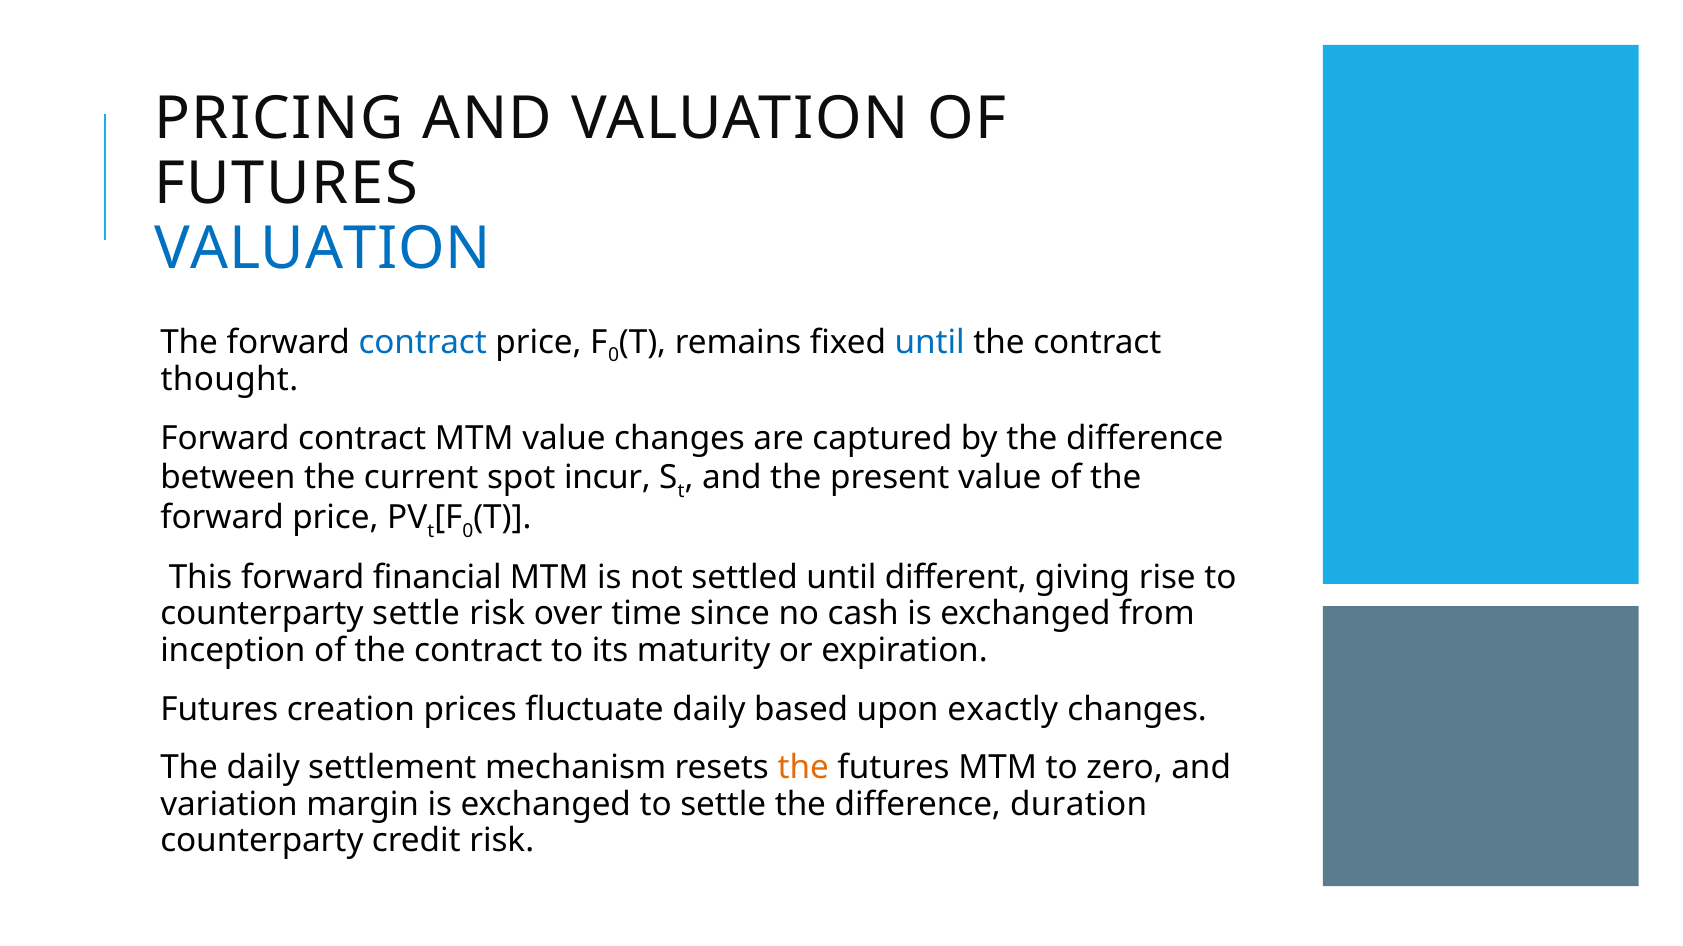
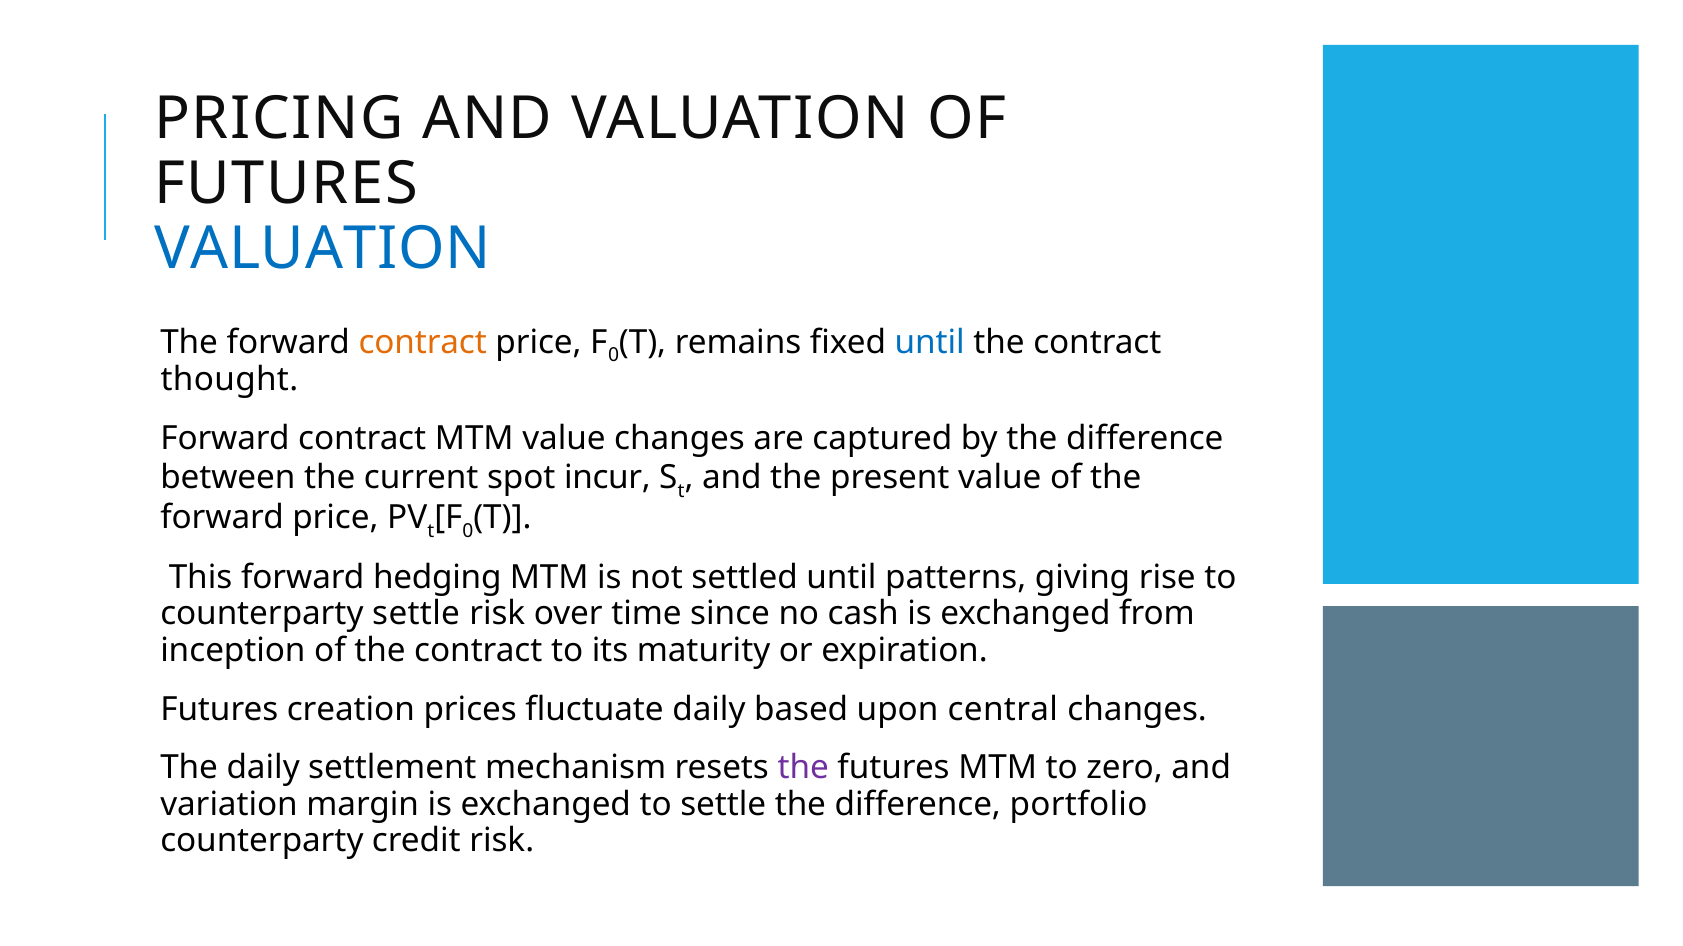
contract at (423, 343) colour: blue -> orange
financial: financial -> hedging
different: different -> patterns
exactly: exactly -> central
the at (803, 768) colour: orange -> purple
duration: duration -> portfolio
